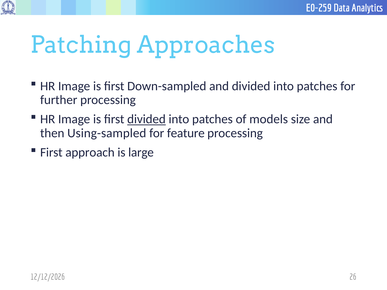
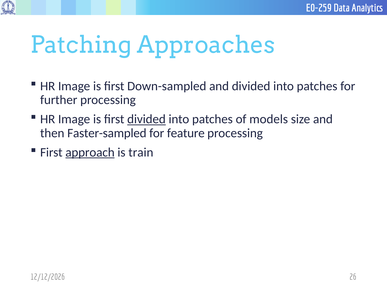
Using-sampled: Using-sampled -> Faster-sampled
approach underline: none -> present
large: large -> train
